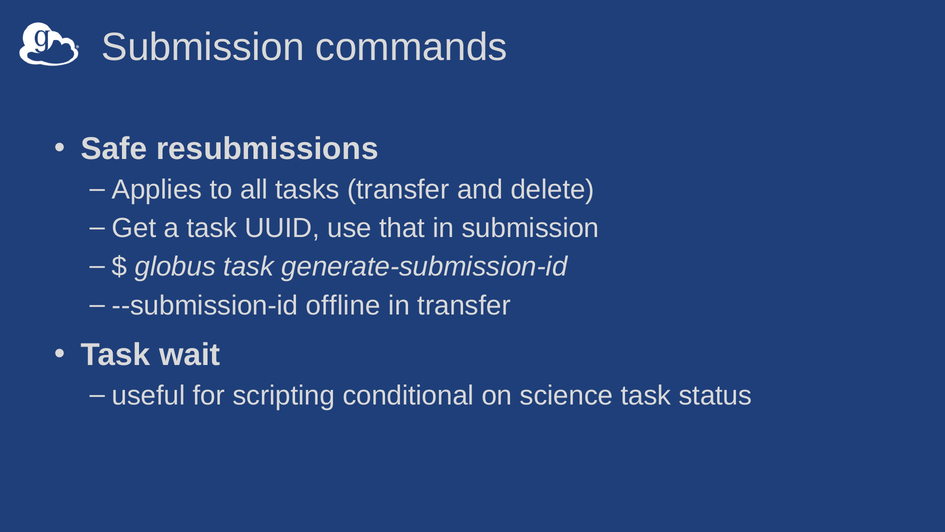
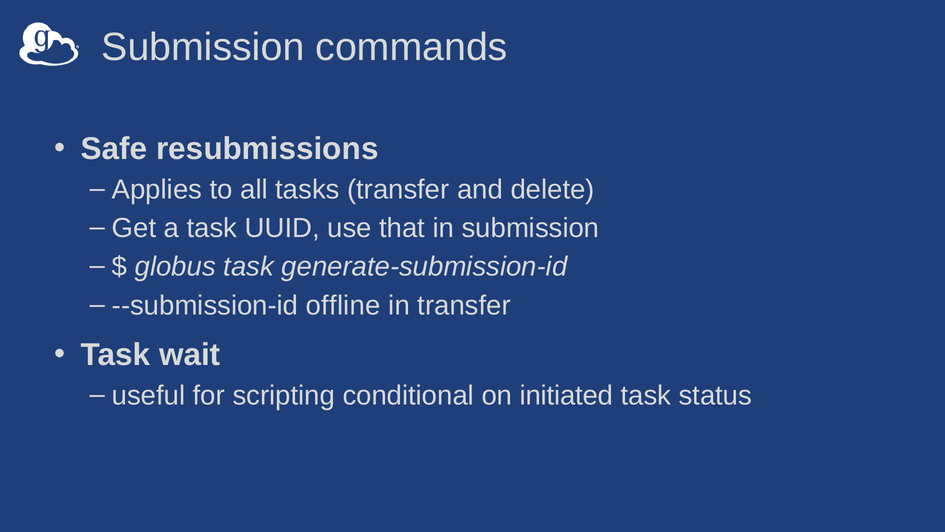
science: science -> initiated
